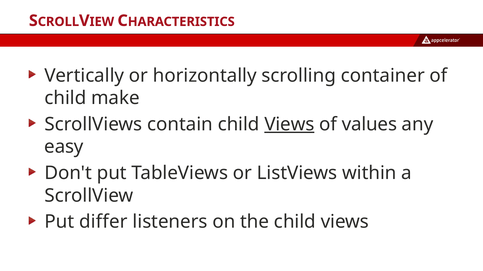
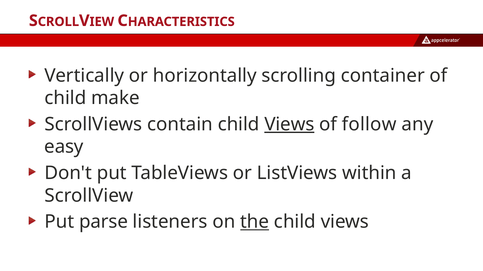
values: values -> follow
differ: differ -> parse
the underline: none -> present
